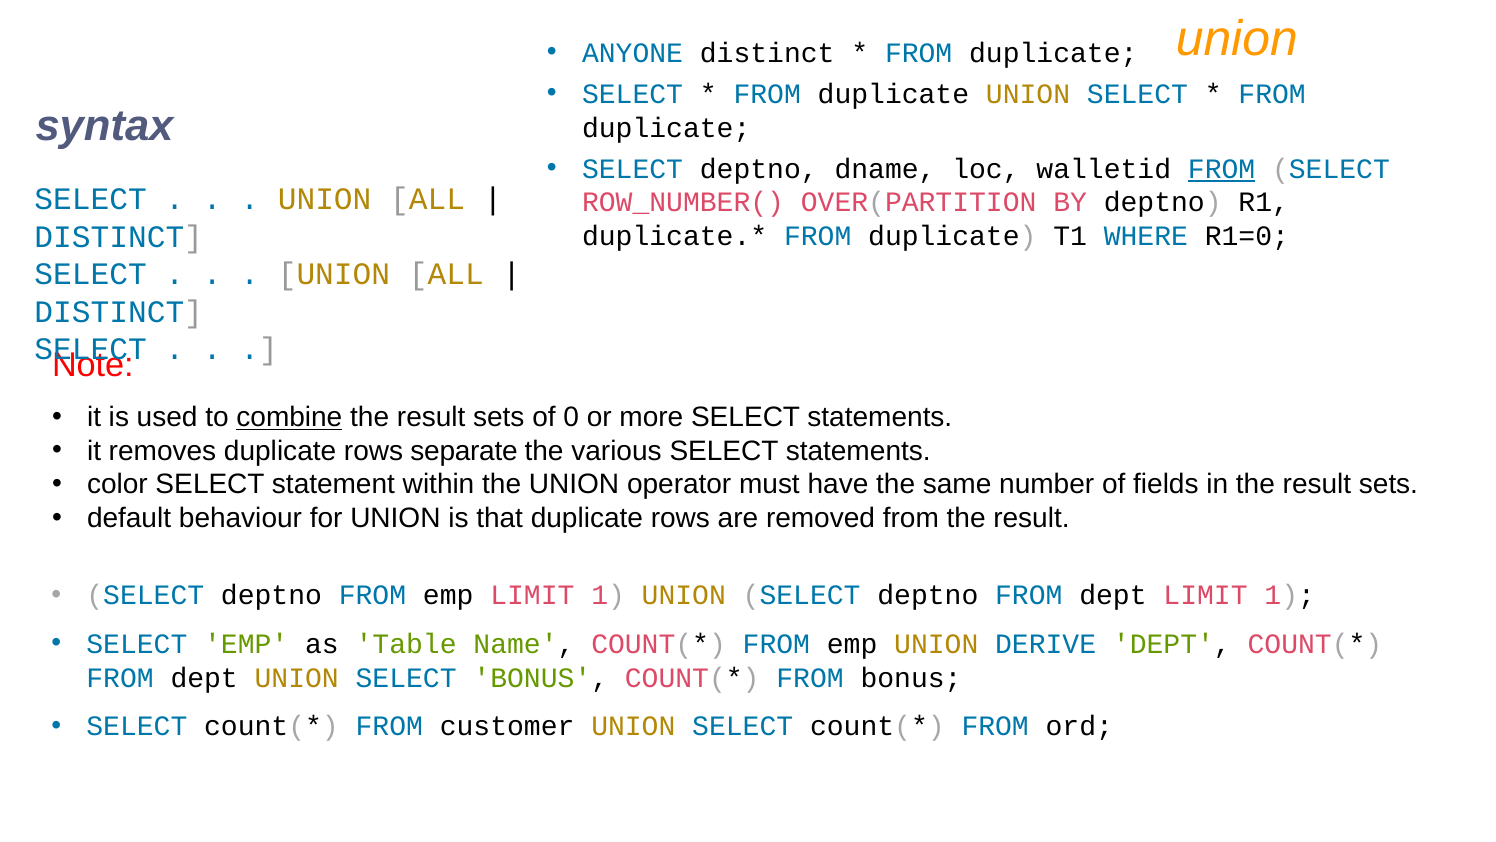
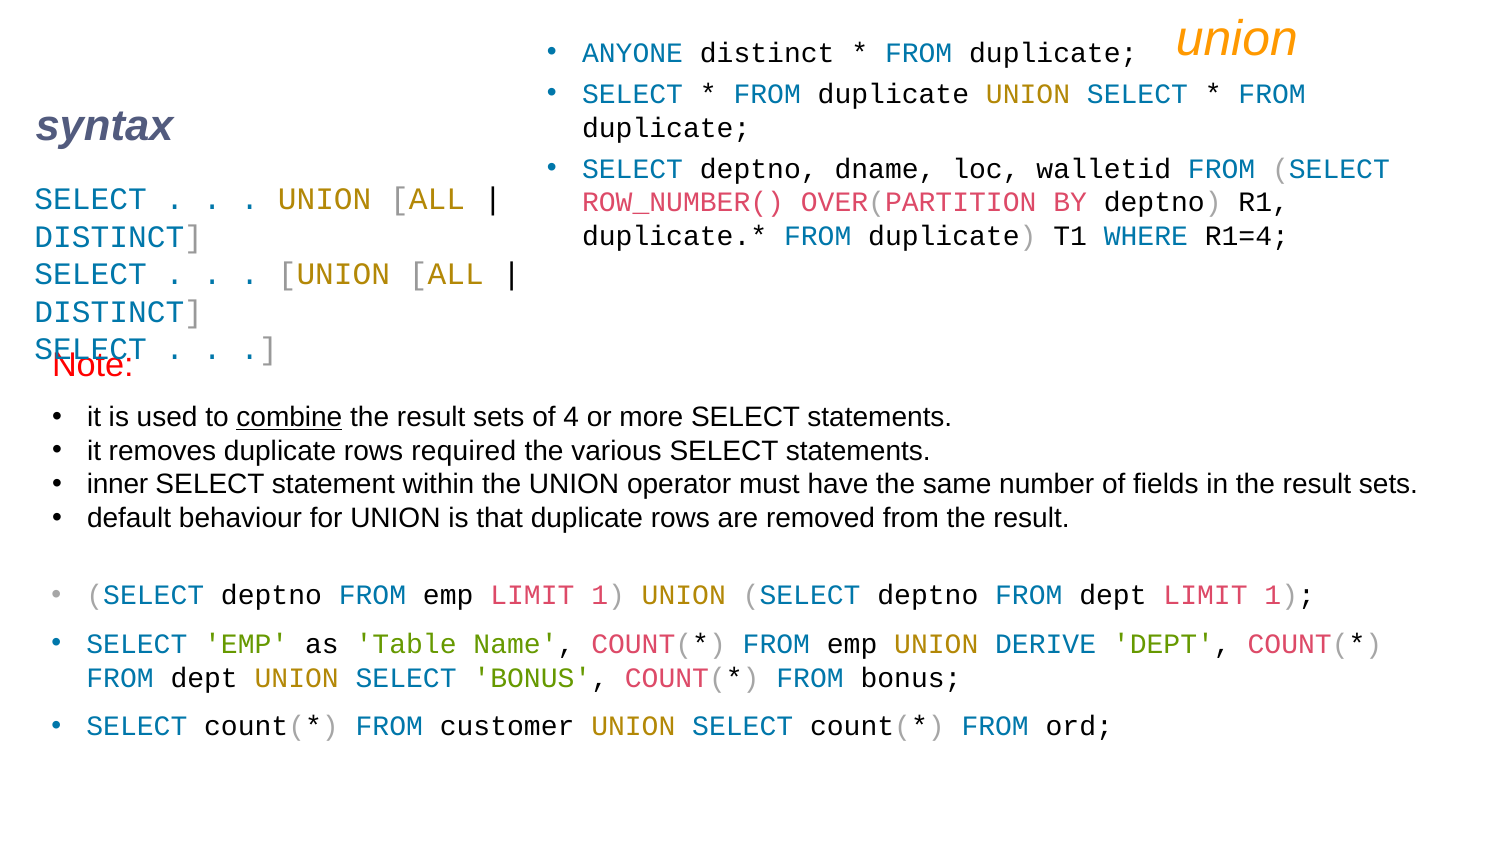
FROM at (1222, 169) underline: present -> none
R1=0: R1=0 -> R1=4
0: 0 -> 4
separate: separate -> required
color: color -> inner
